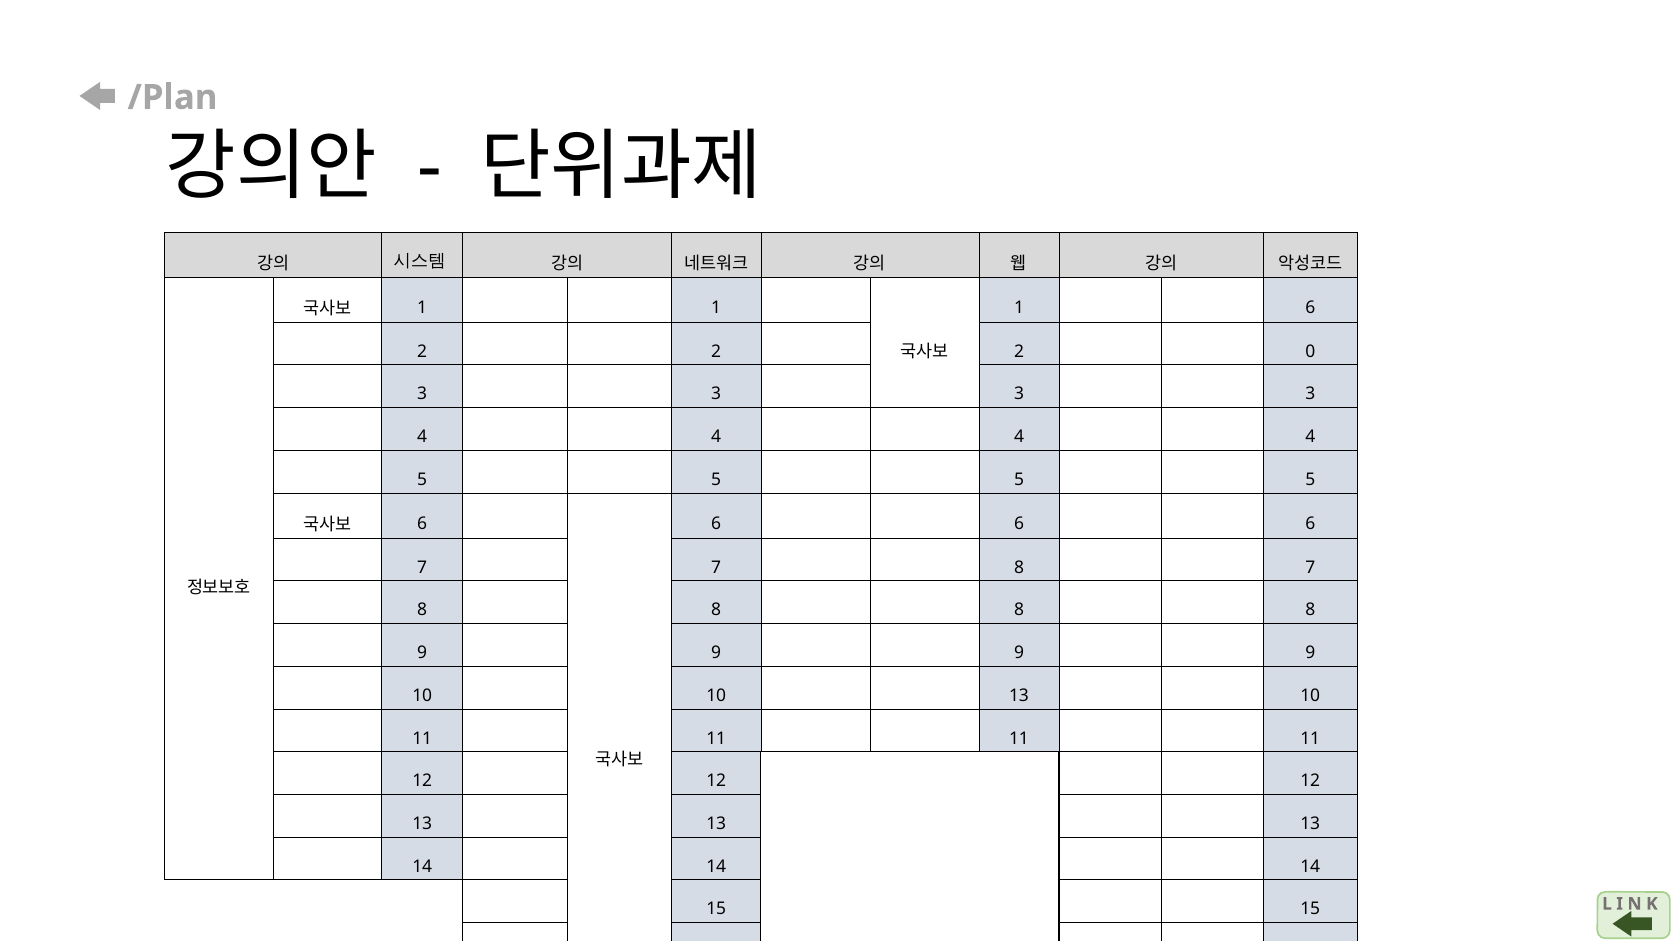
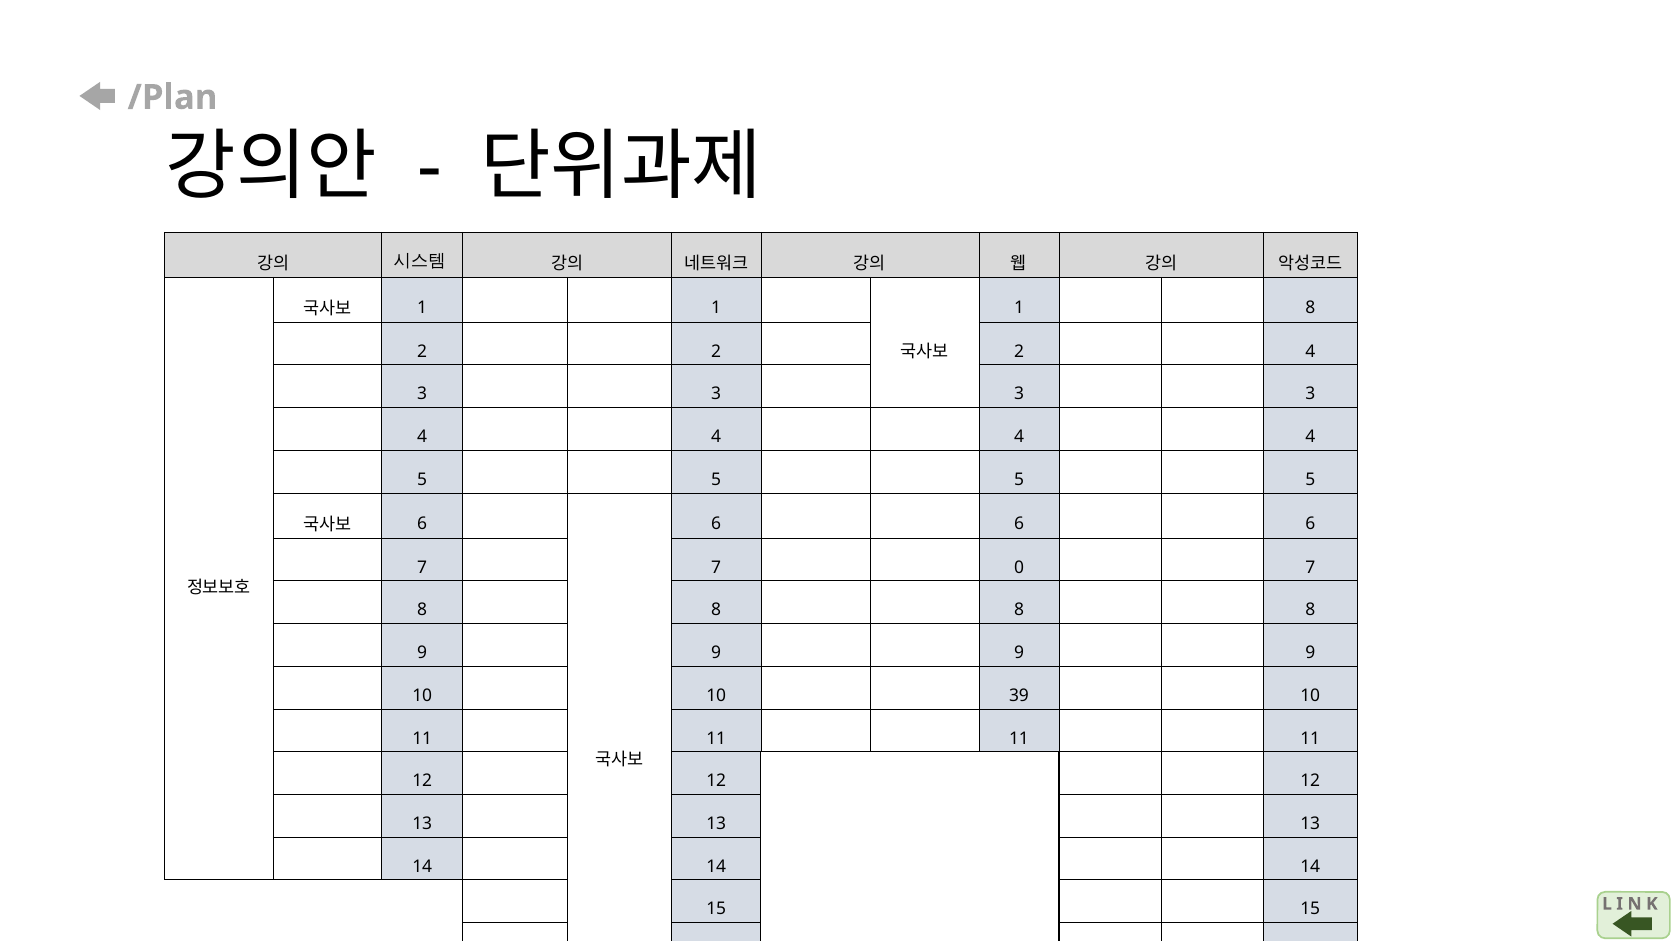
1 6: 6 -> 8
2 0: 0 -> 4
7 7 8: 8 -> 0
10 13: 13 -> 39
